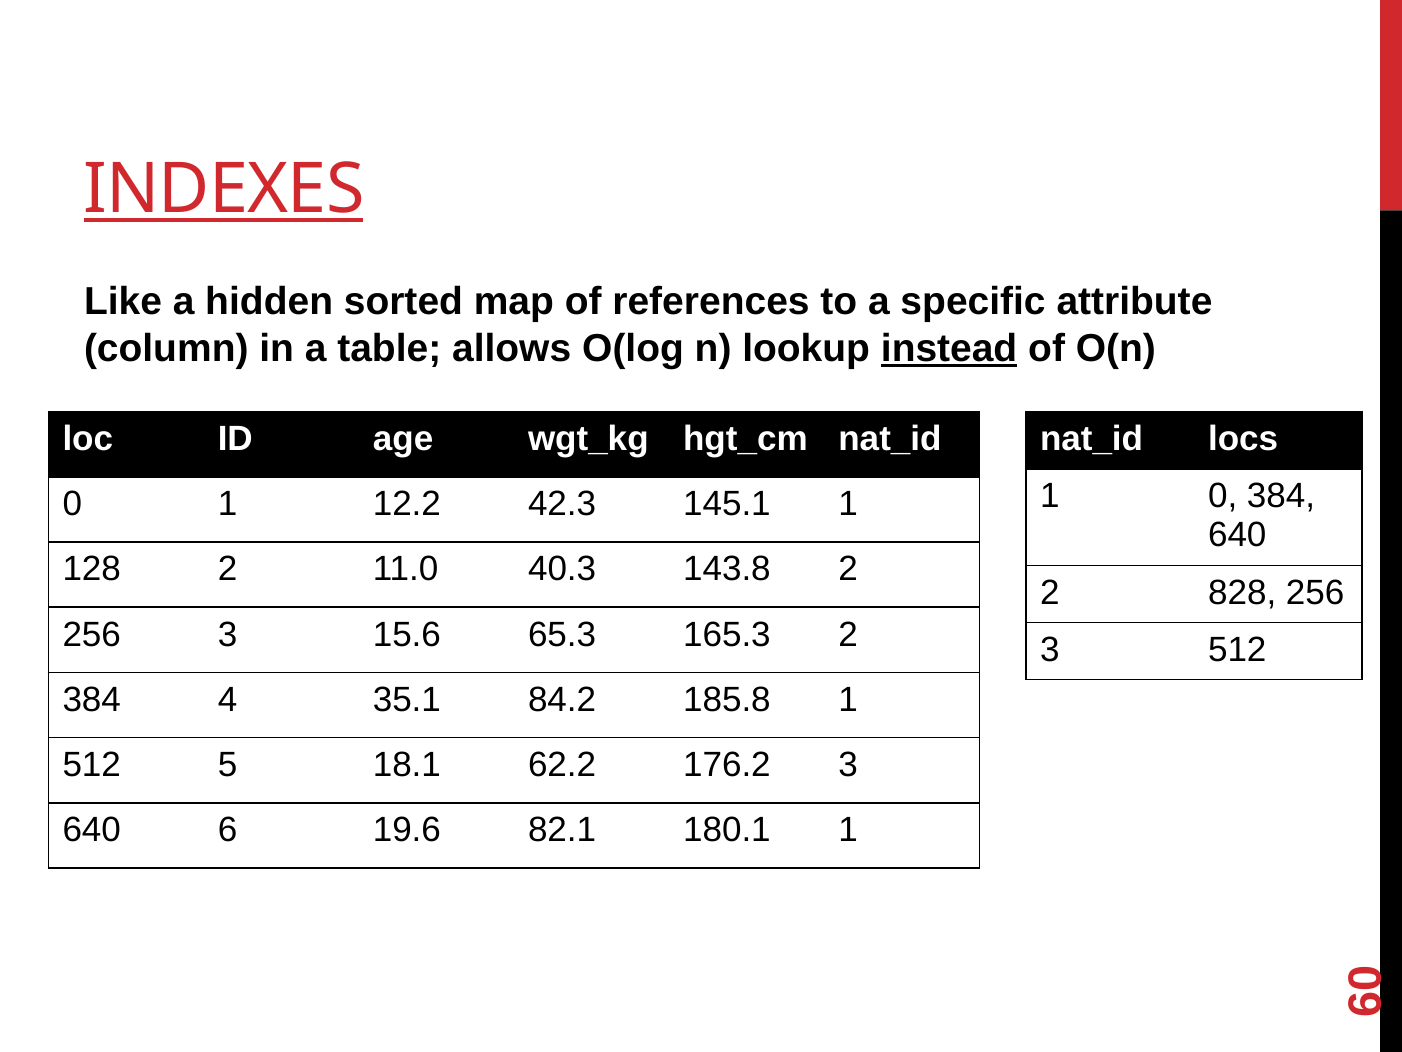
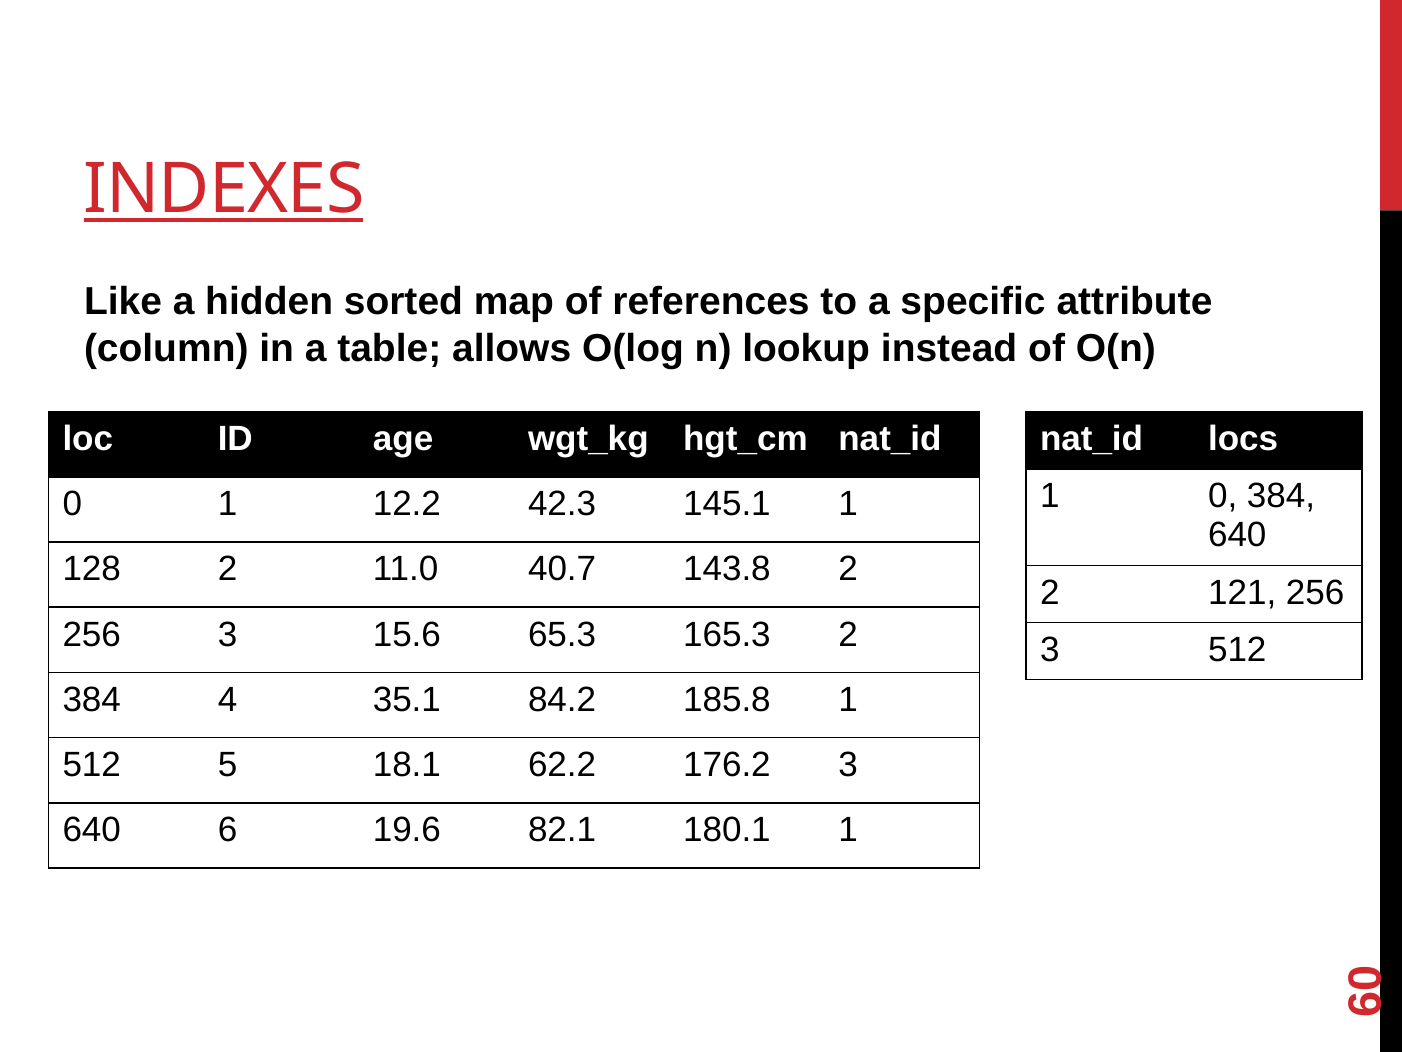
instead underline: present -> none
40.3: 40.3 -> 40.7
828: 828 -> 121
